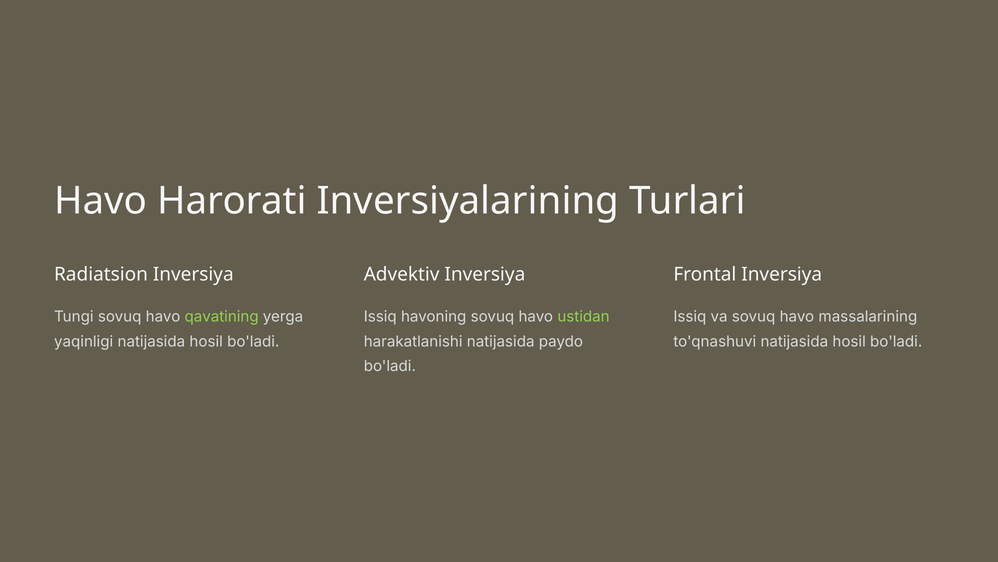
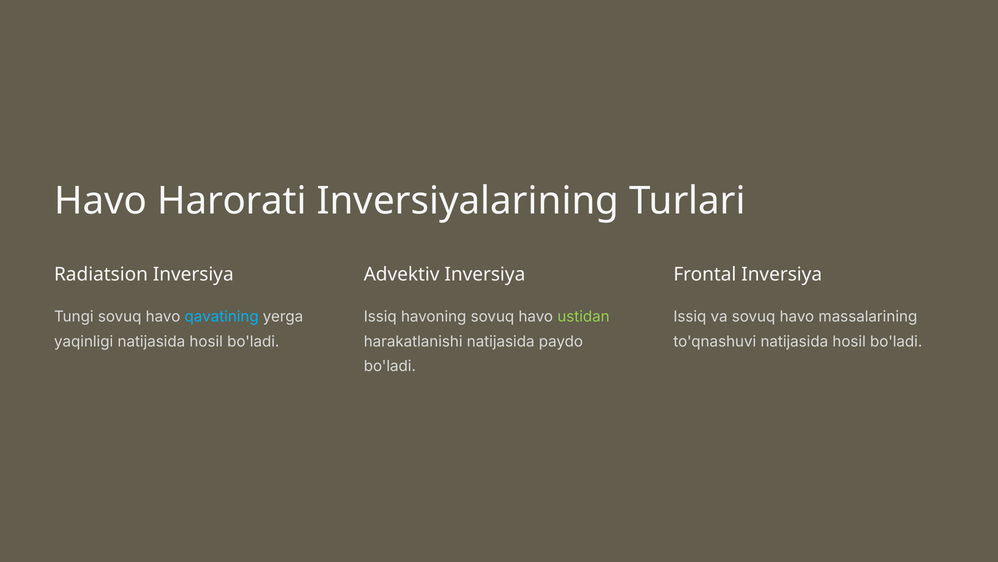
qavatining colour: light green -> light blue
